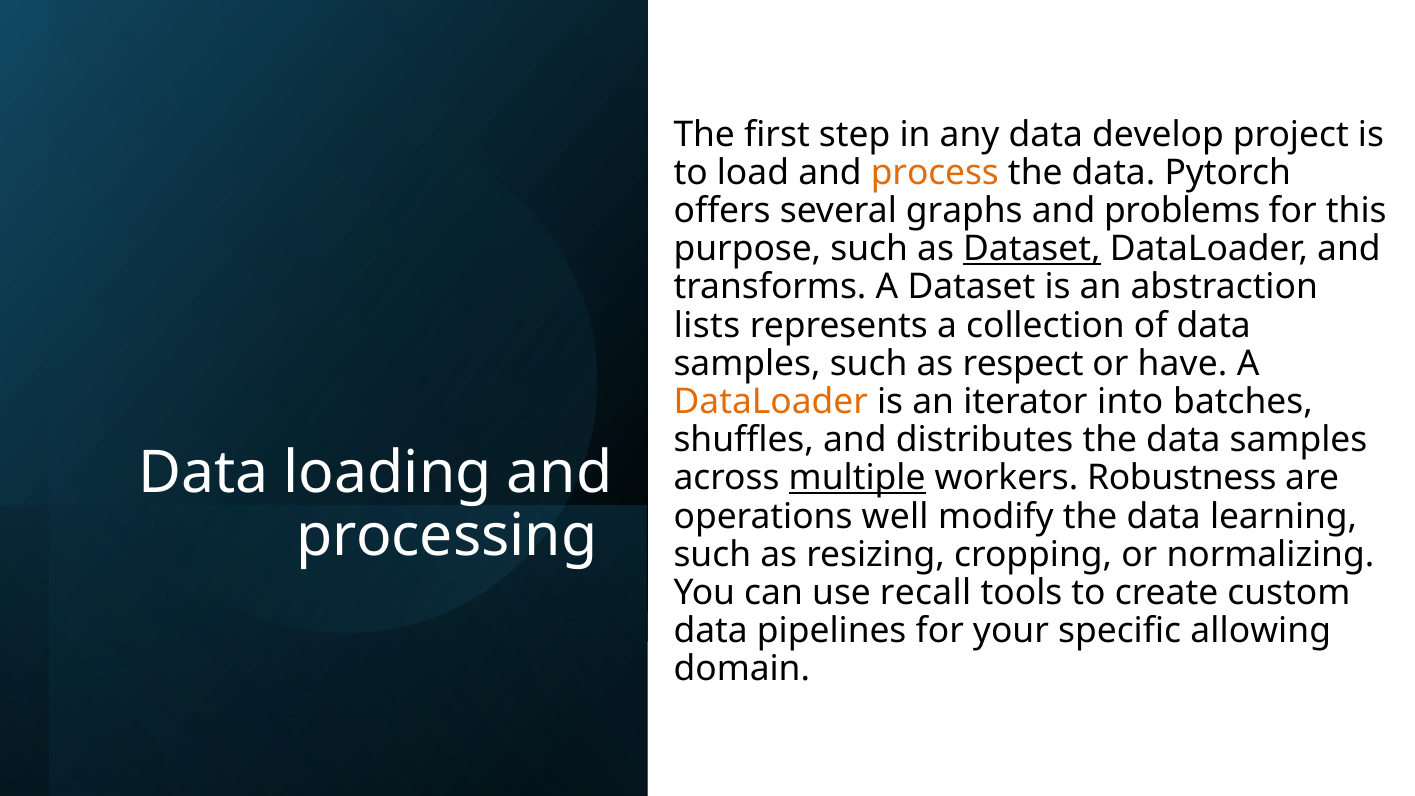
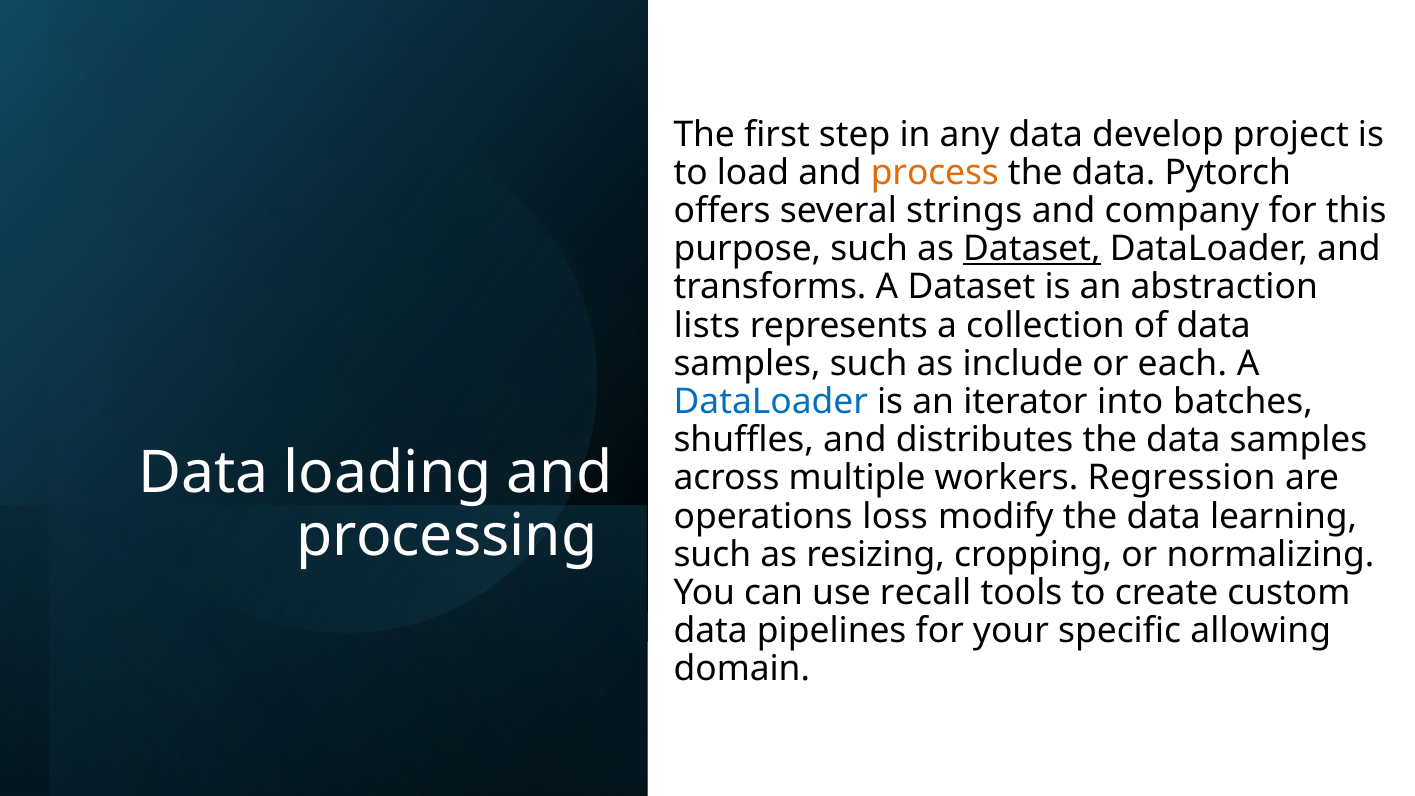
graphs: graphs -> strings
problems: problems -> company
respect: respect -> include
have: have -> each
DataLoader at (771, 402) colour: orange -> blue
multiple underline: present -> none
Robustness: Robustness -> Regression
well: well -> loss
